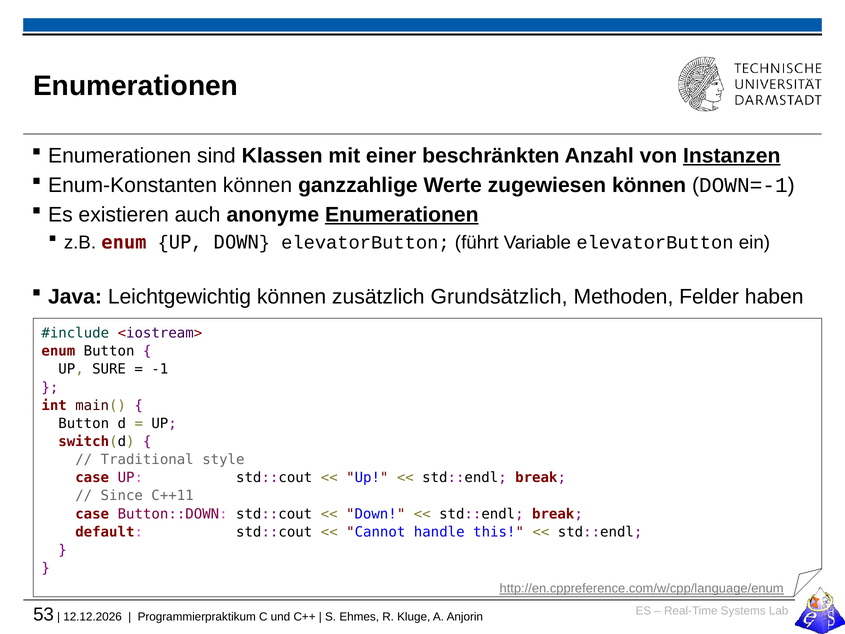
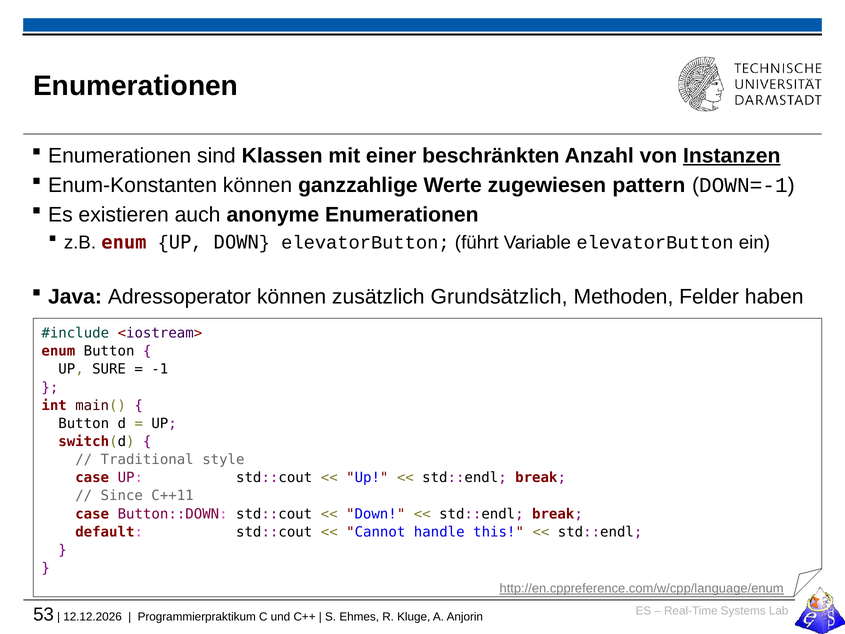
zugewiesen können: können -> pattern
Enumerationen at (402, 215) underline: present -> none
Leichtgewichtig: Leichtgewichtig -> Adressoperator
